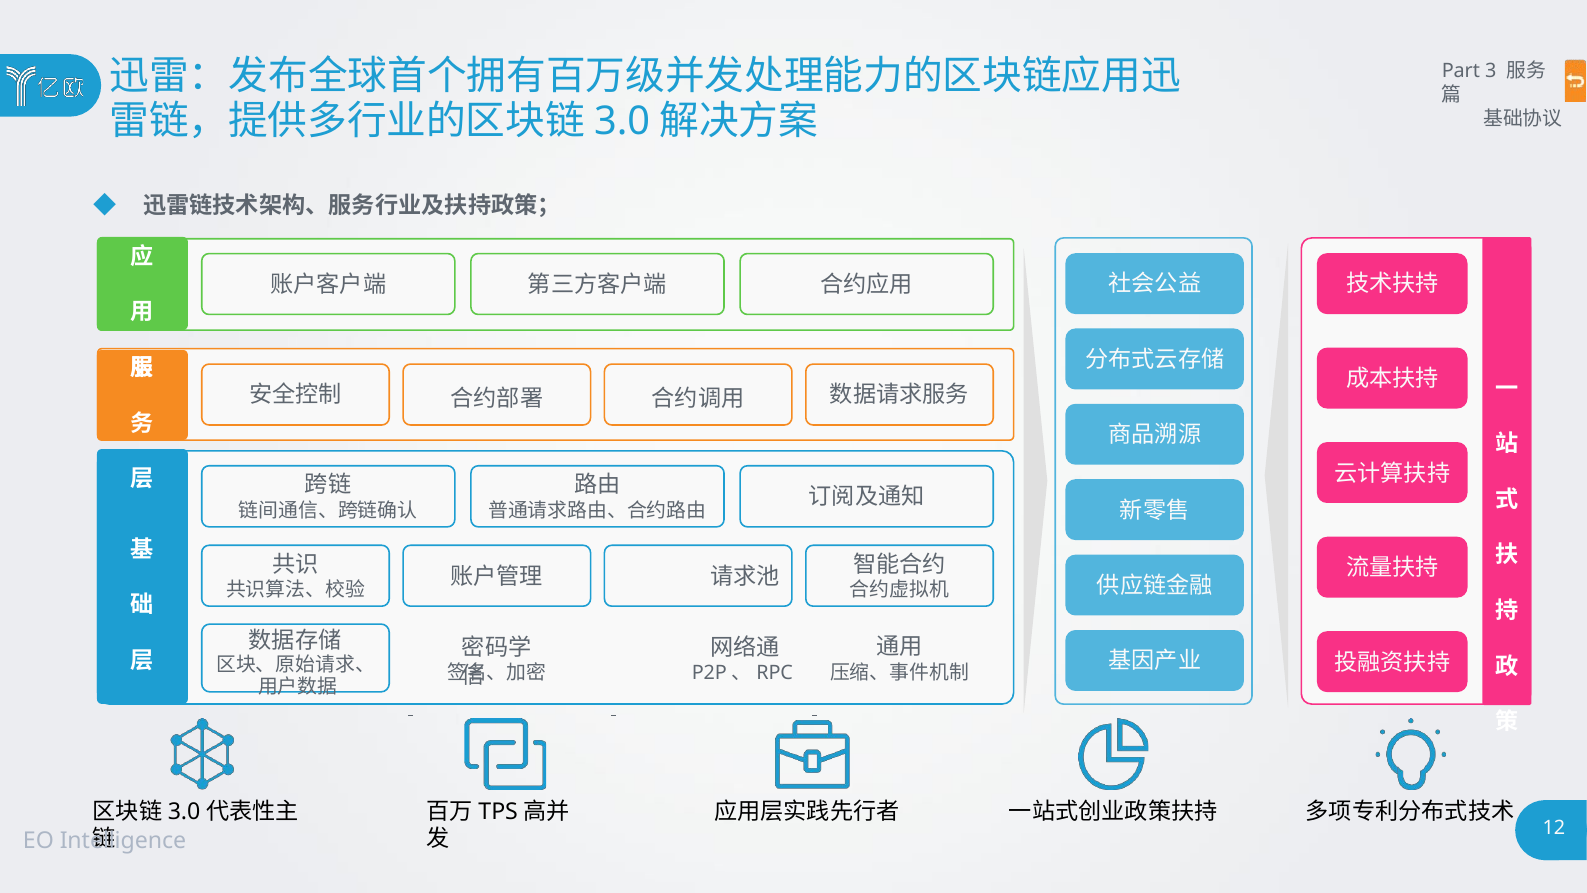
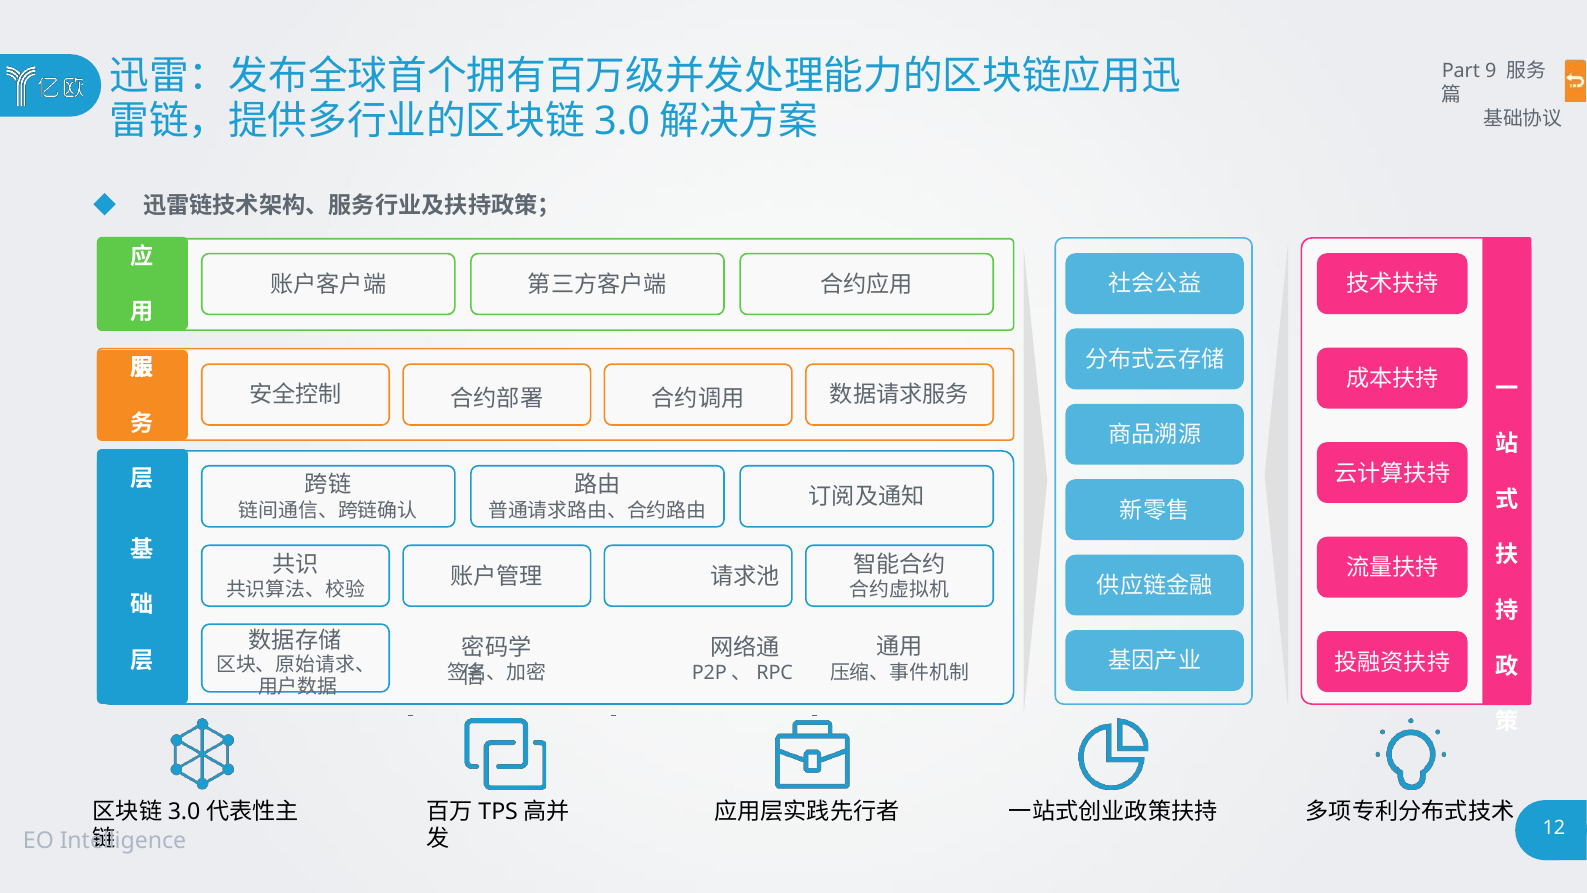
3: 3 -> 9
